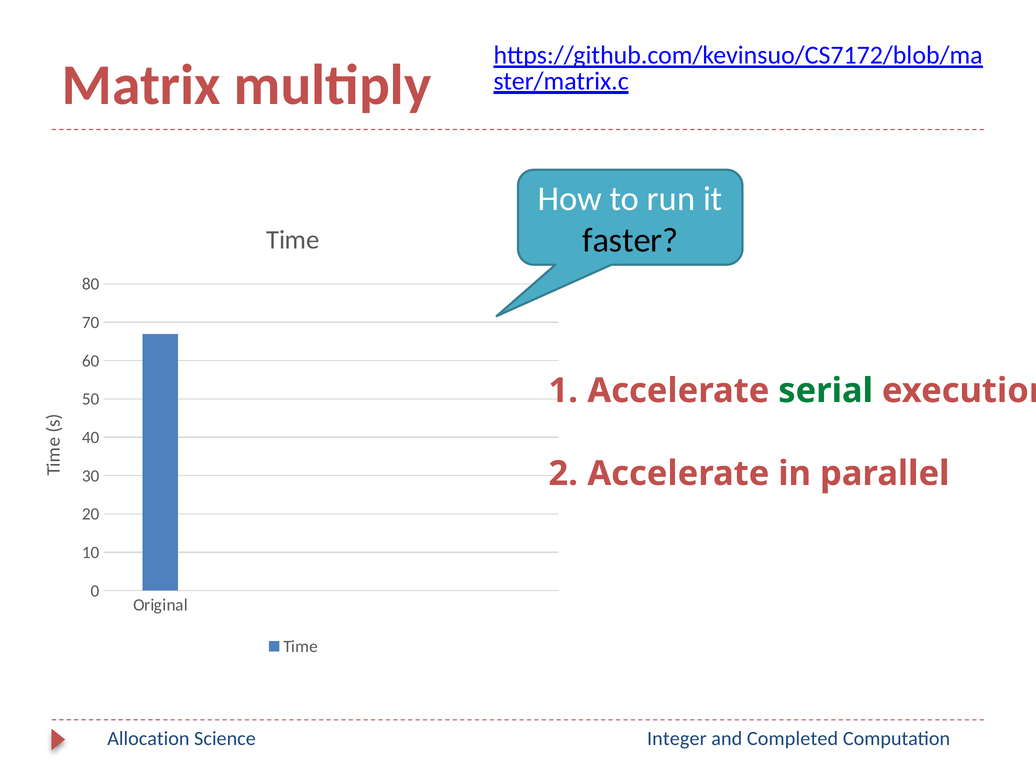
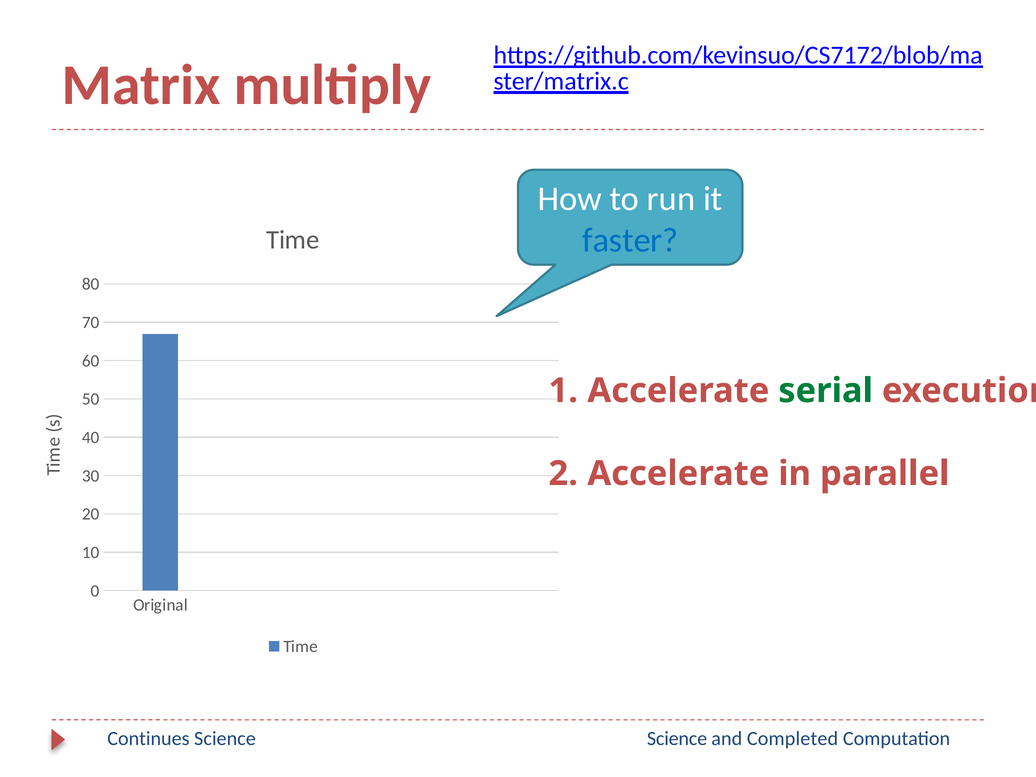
faster colour: black -> blue
Allocation: Allocation -> Continues
Integer at (677, 739): Integer -> Science
